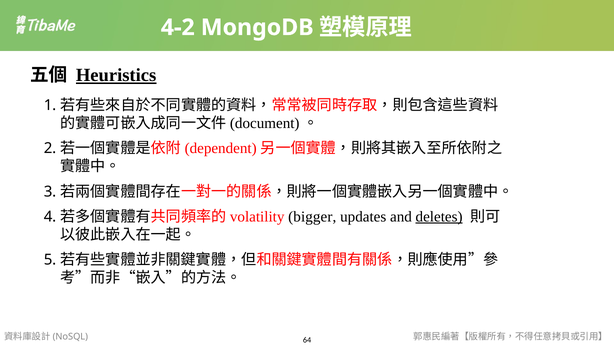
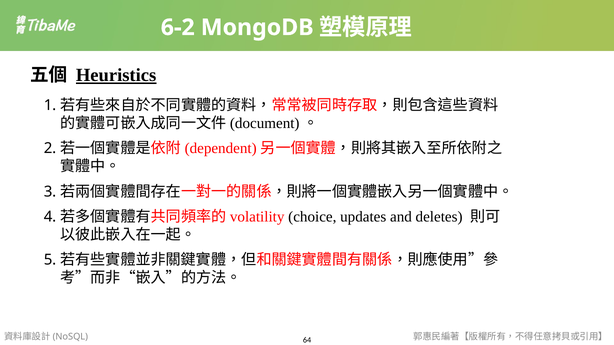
4-2: 4-2 -> 6-2
bigger: bigger -> choice
deletes underline: present -> none
